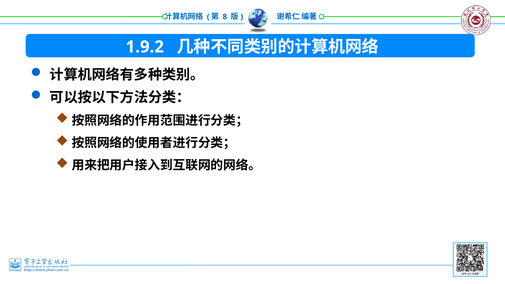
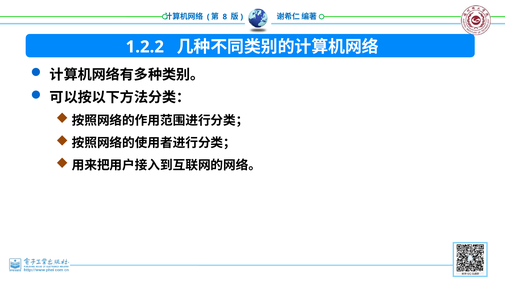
1.9.2: 1.9.2 -> 1.2.2
